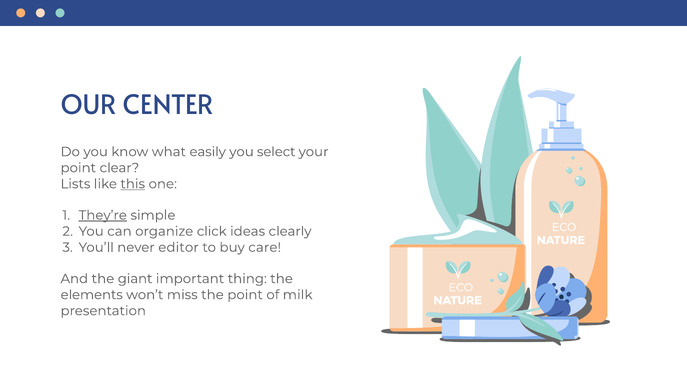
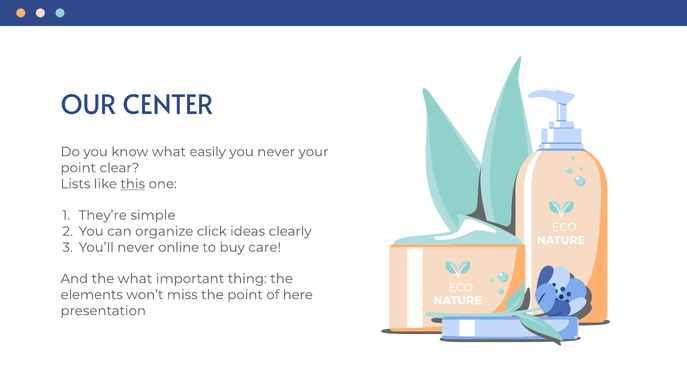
you select: select -> never
They’re underline: present -> none
editor: editor -> online
the giant: giant -> what
milk: milk -> here
